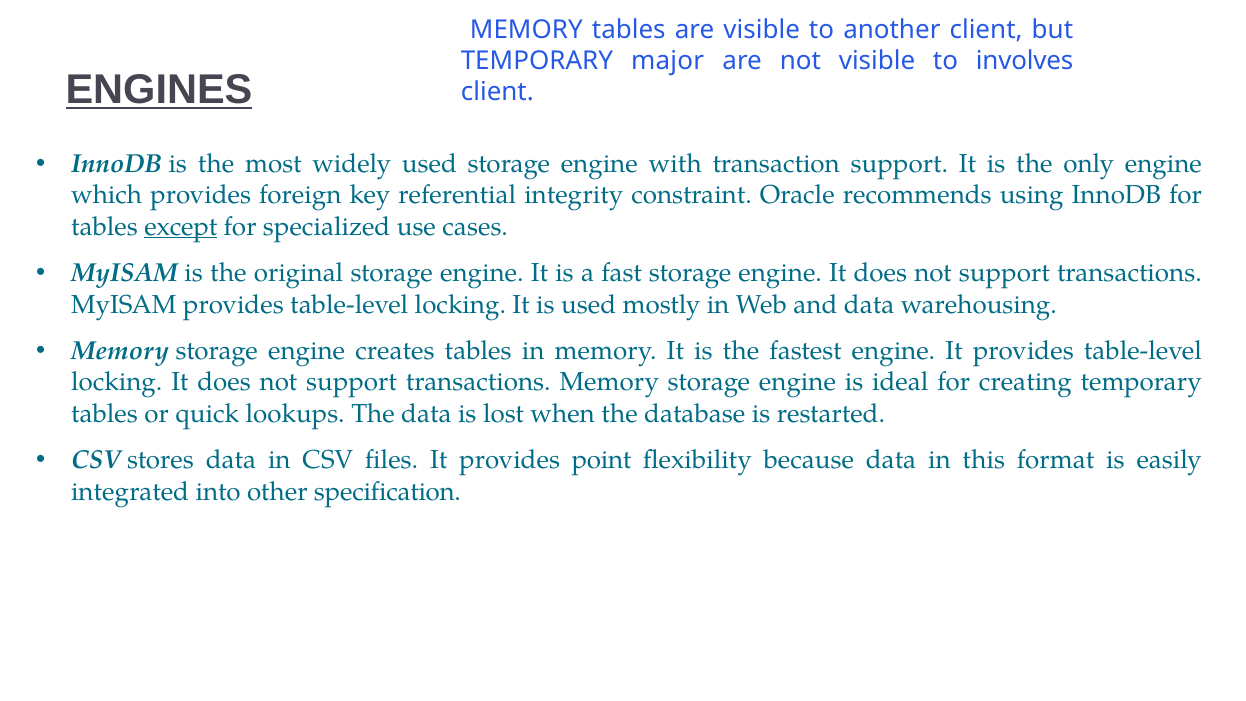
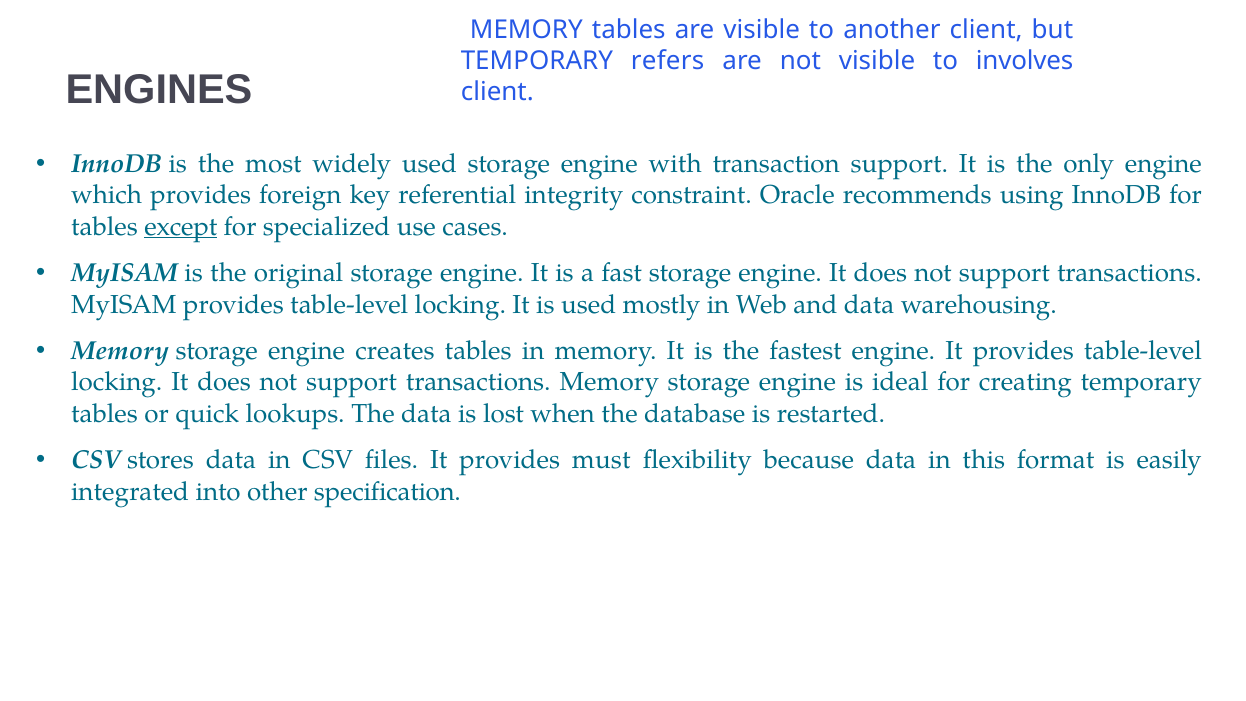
major: major -> refers
ENGINES underline: present -> none
point: point -> must
